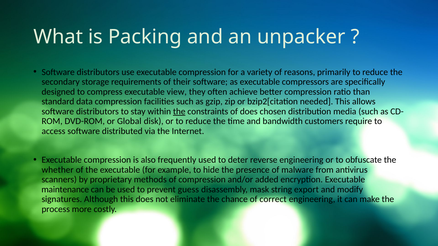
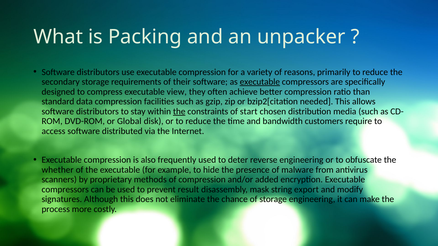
executable at (260, 82) underline: none -> present
of does: does -> start
maintenance at (65, 190): maintenance -> compressors
guess: guess -> result
of correct: correct -> storage
